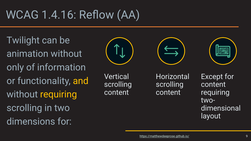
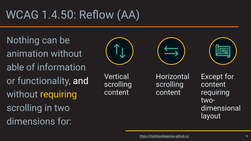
1.4.16: 1.4.16 -> 1.4.50
Twilight: Twilight -> Nothing
only: only -> able
and colour: yellow -> white
